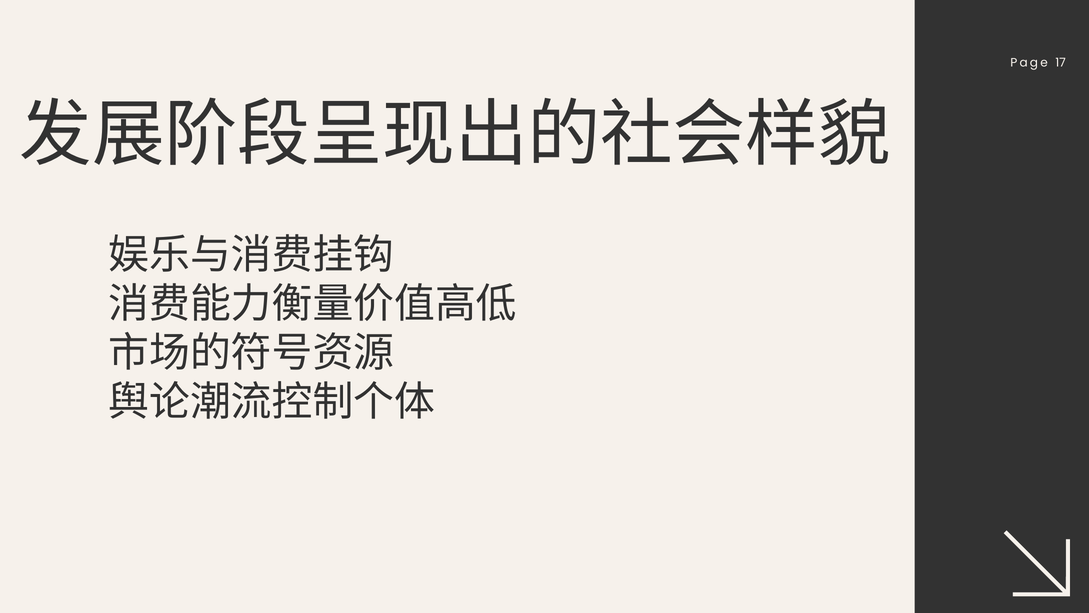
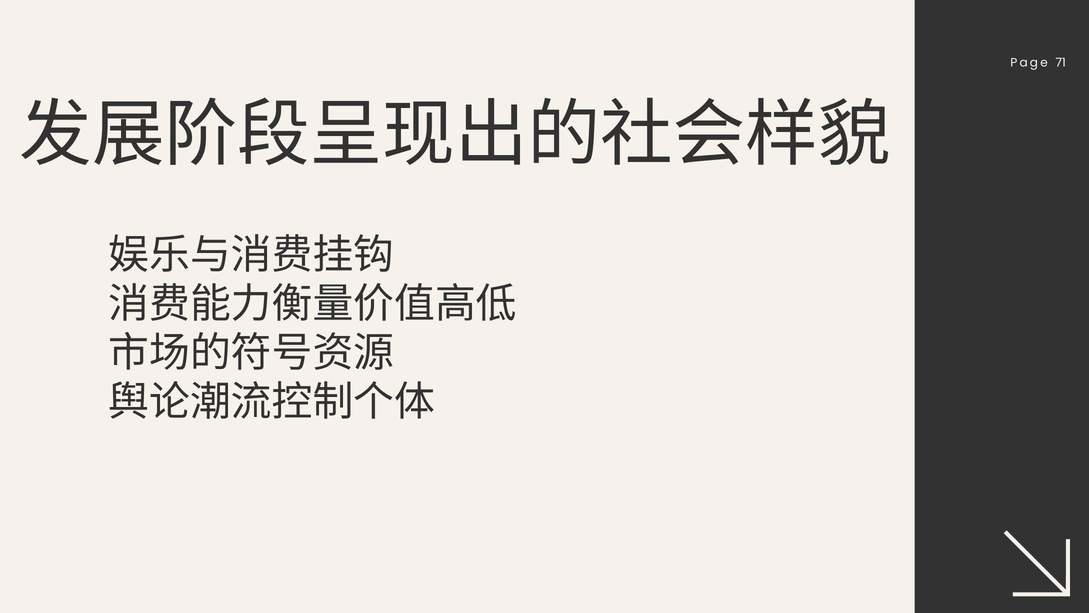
17: 17 -> 71
